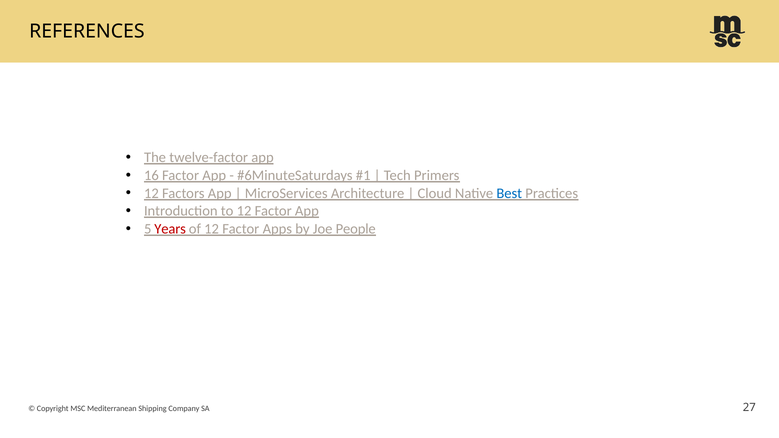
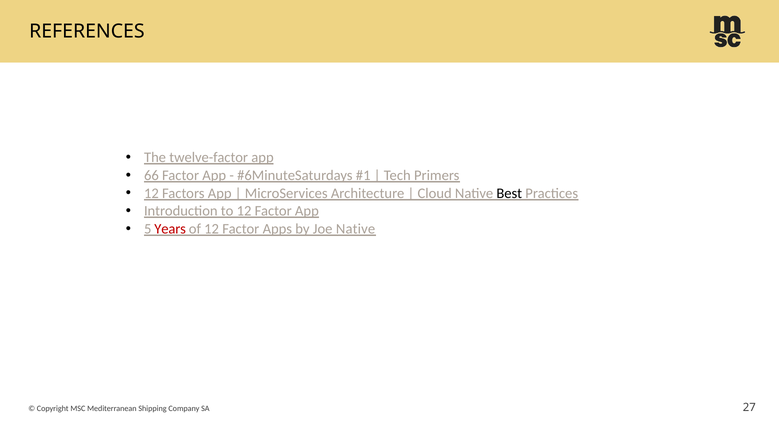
16: 16 -> 66
Best colour: blue -> black
Joe People: People -> Native
